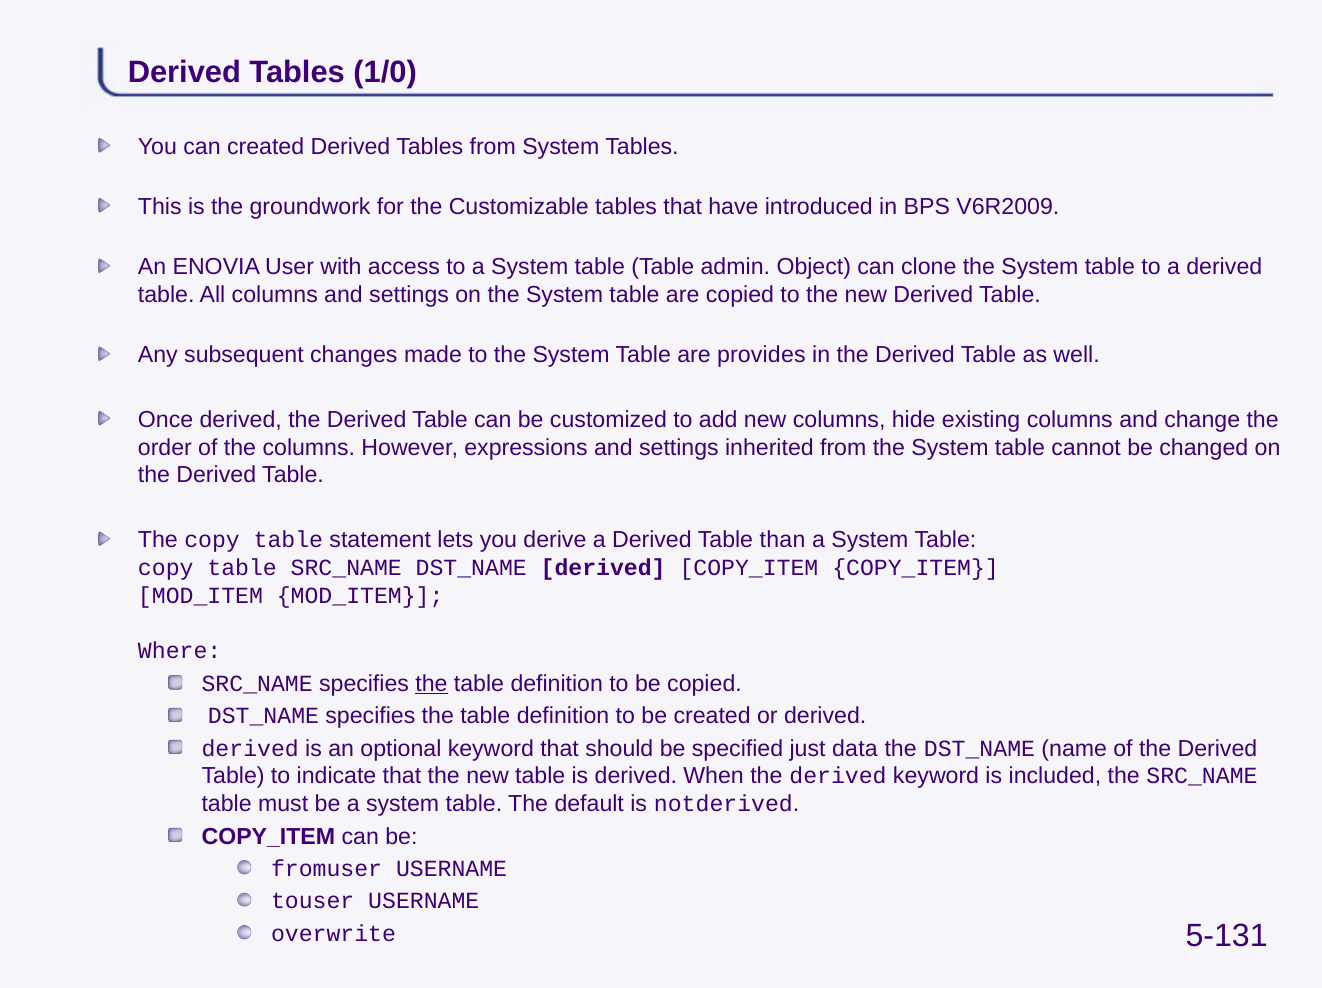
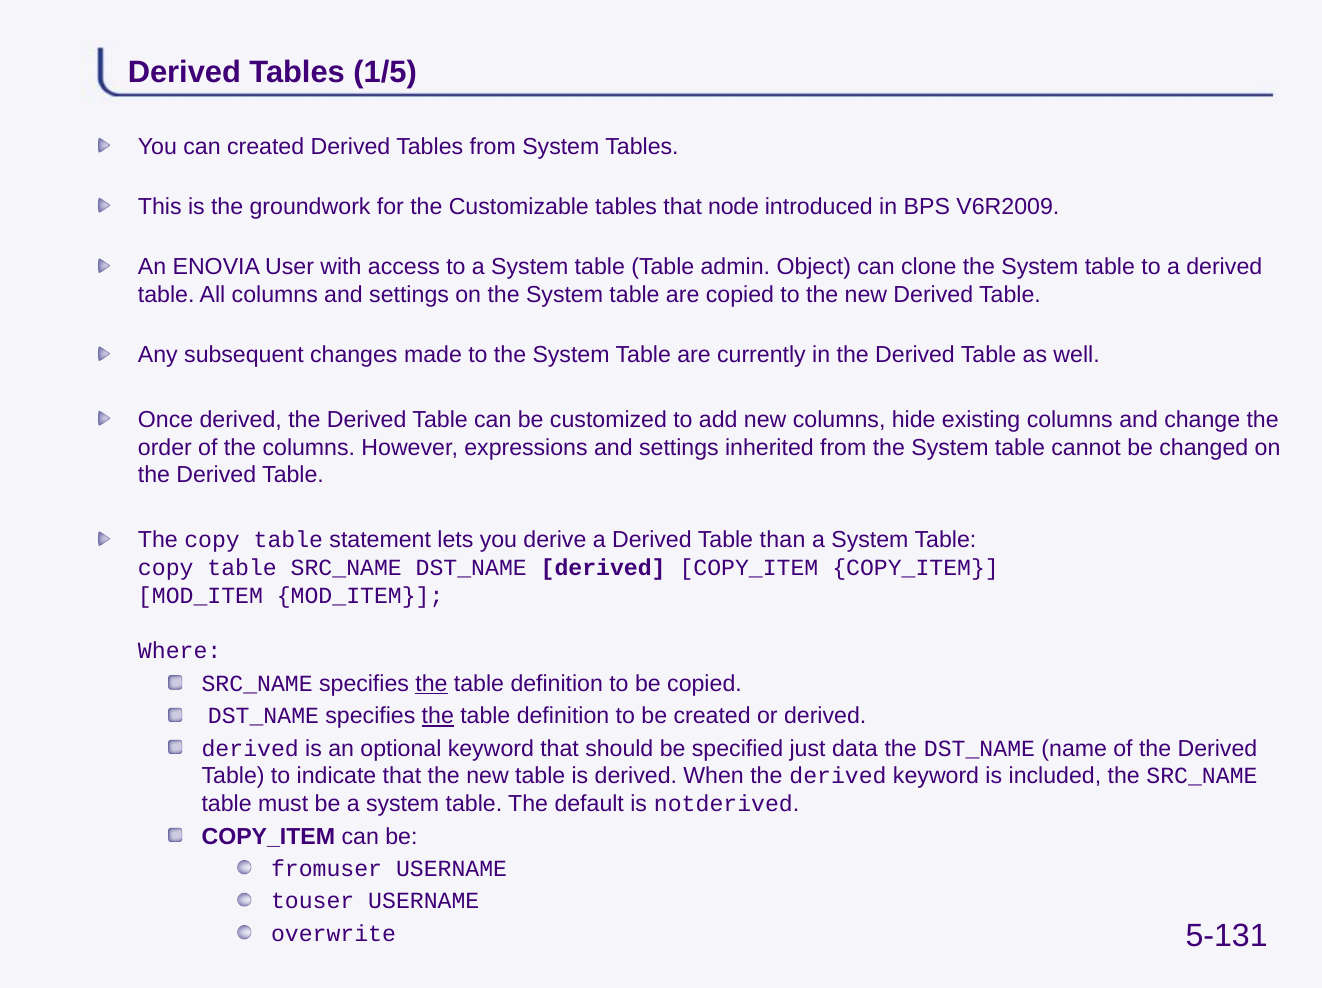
1/0: 1/0 -> 1/5
have: have -> node
provides: provides -> currently
the at (438, 716) underline: none -> present
